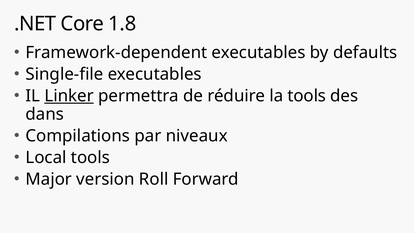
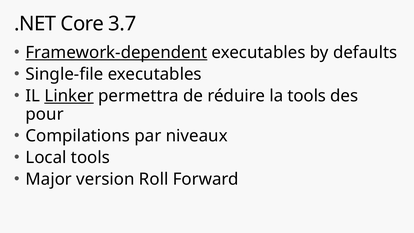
1.8: 1.8 -> 3.7
Framework-dependent underline: none -> present
dans: dans -> pour
